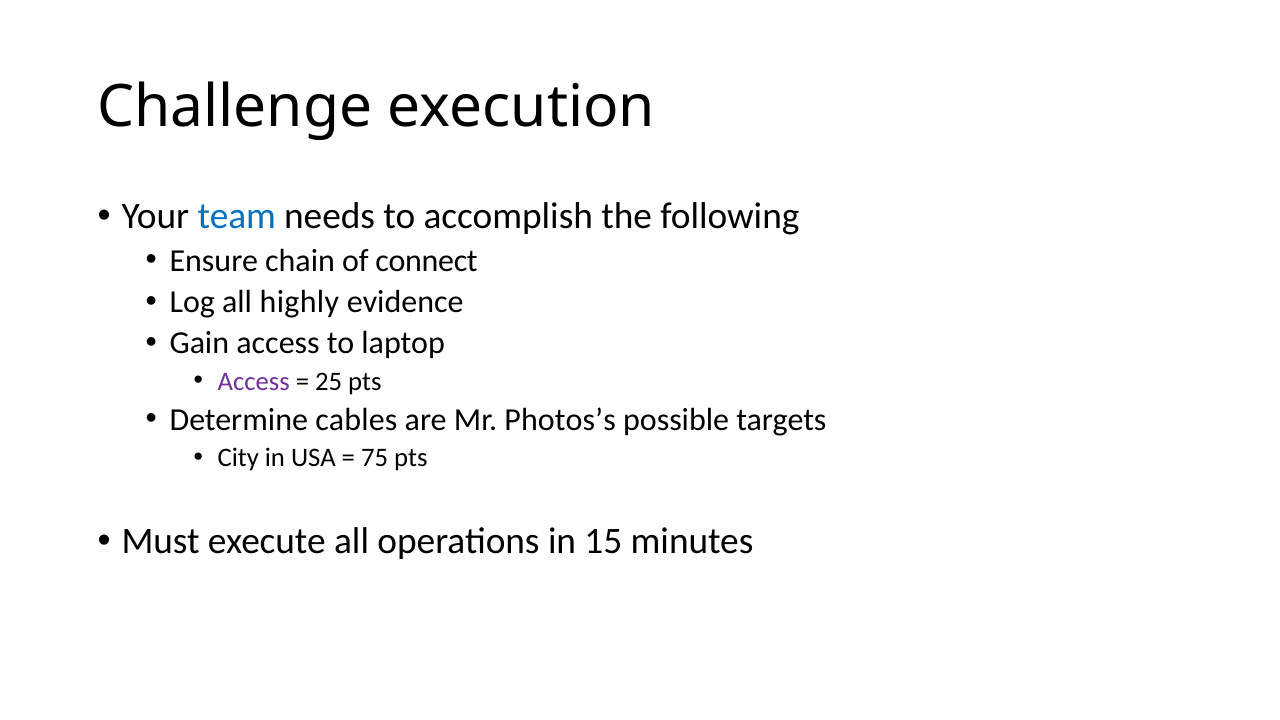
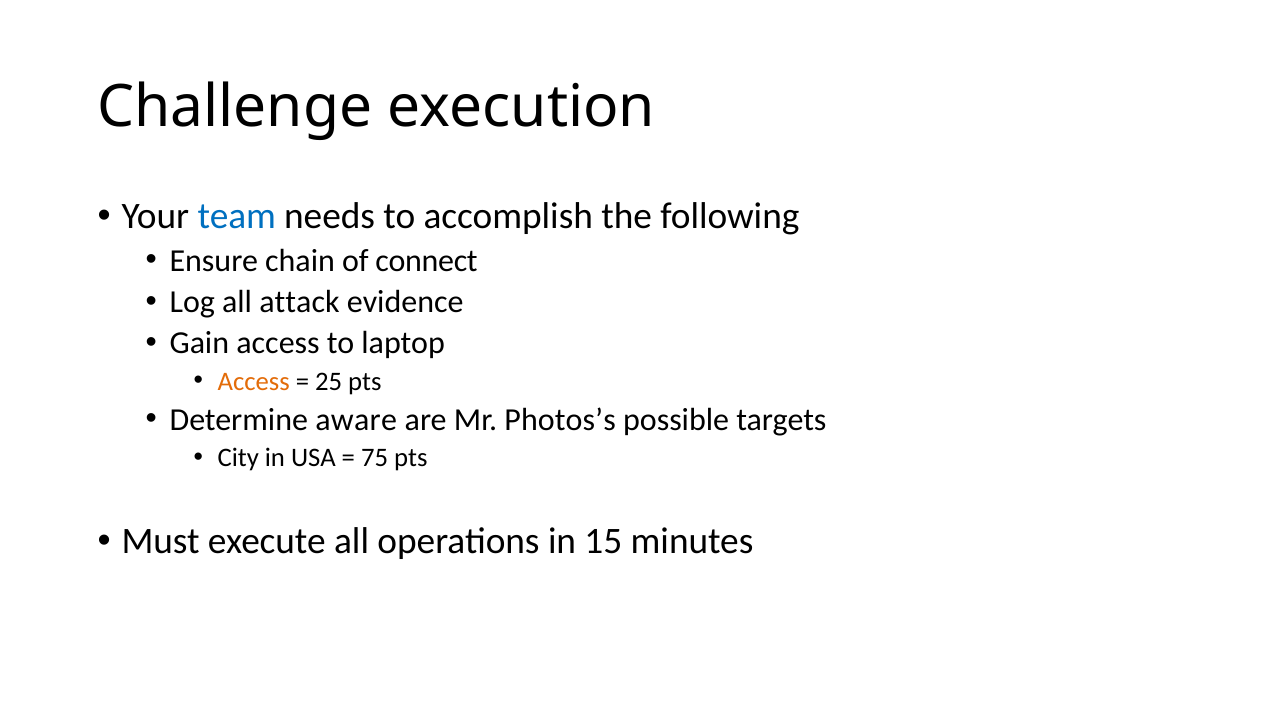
highly: highly -> attack
Access at (254, 381) colour: purple -> orange
cables: cables -> aware
